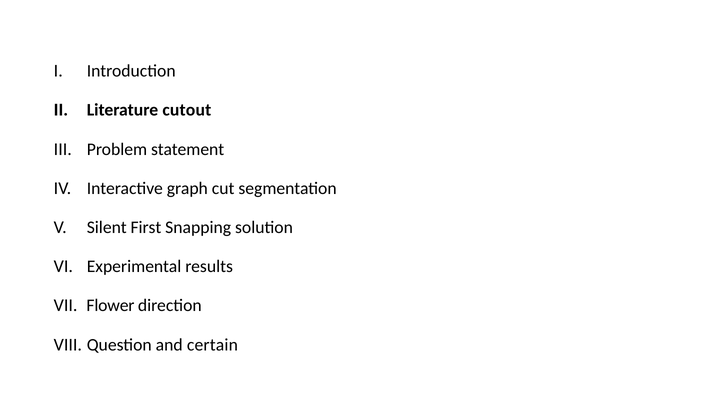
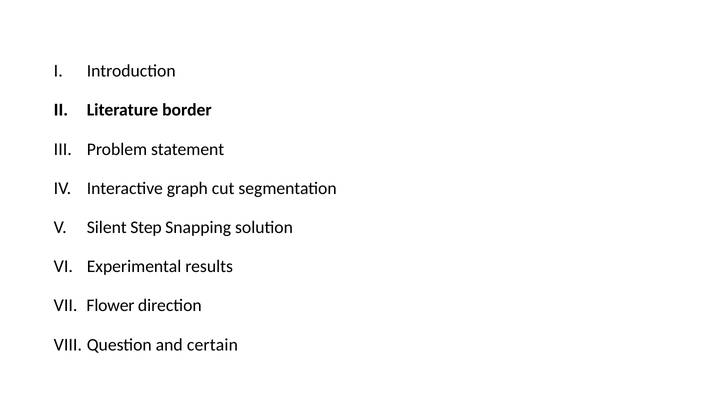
cutout: cutout -> border
First: First -> Step
